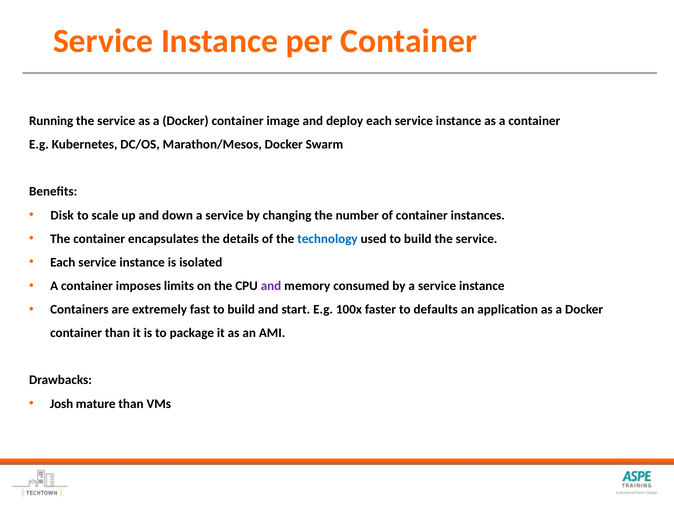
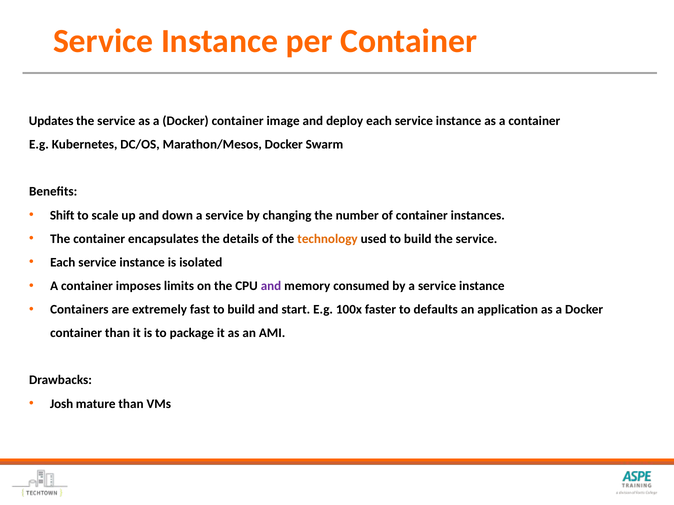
Running: Running -> Updates
Disk: Disk -> Shift
technology colour: blue -> orange
